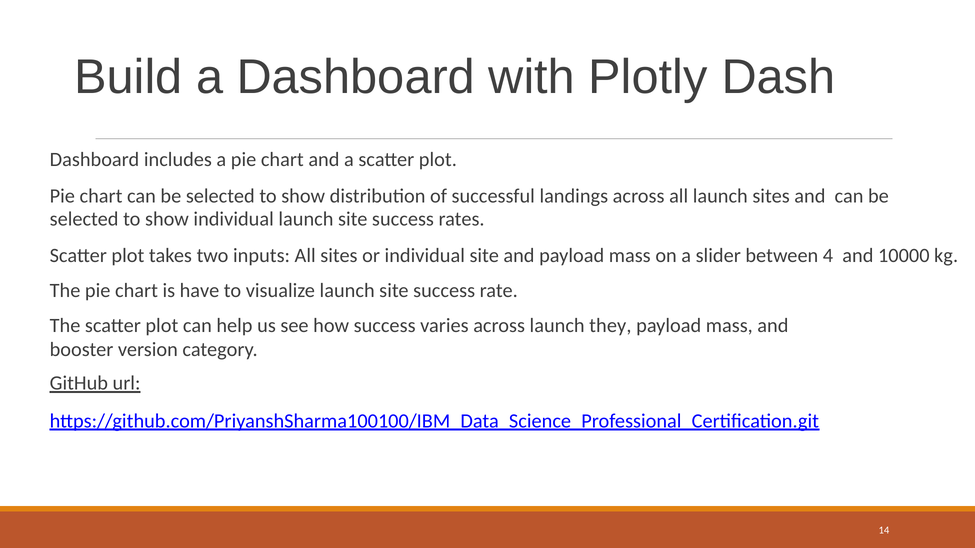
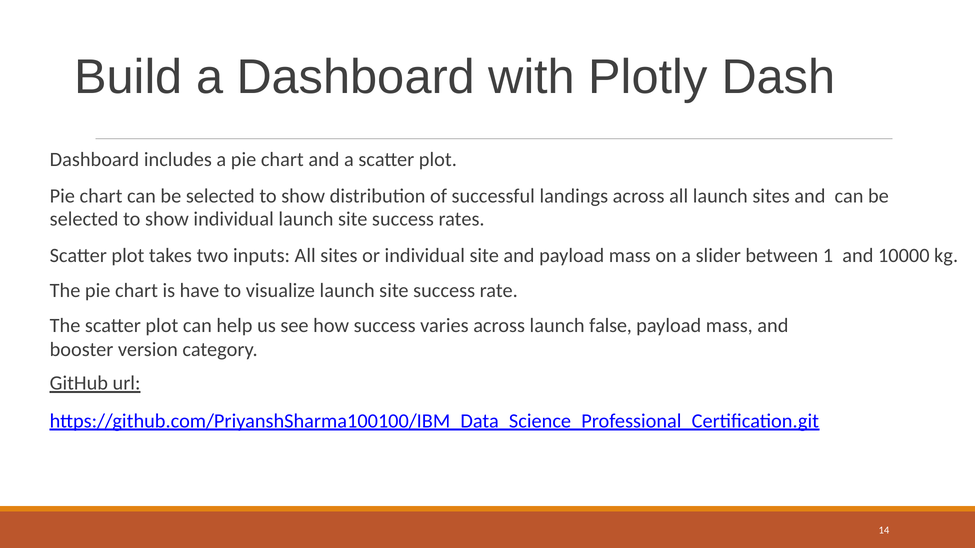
4: 4 -> 1
they: they -> false
